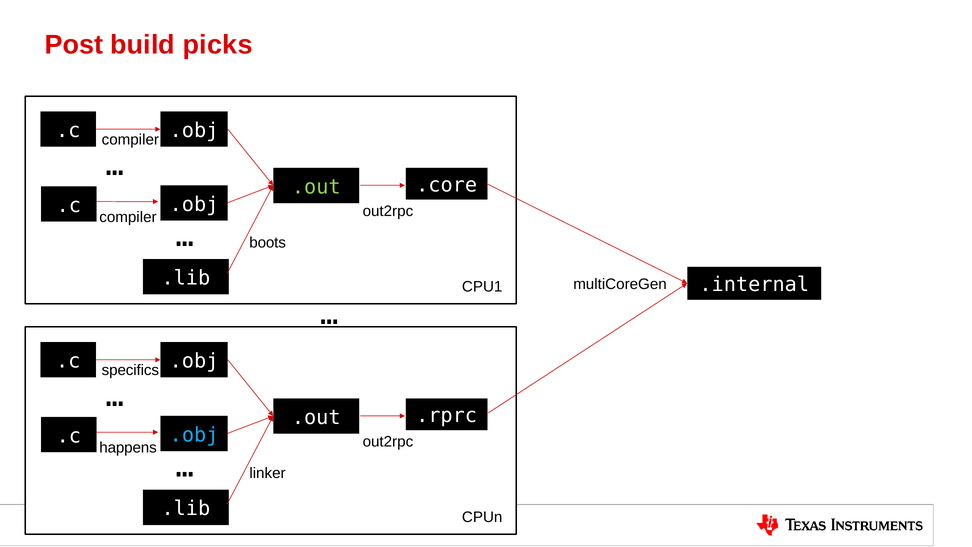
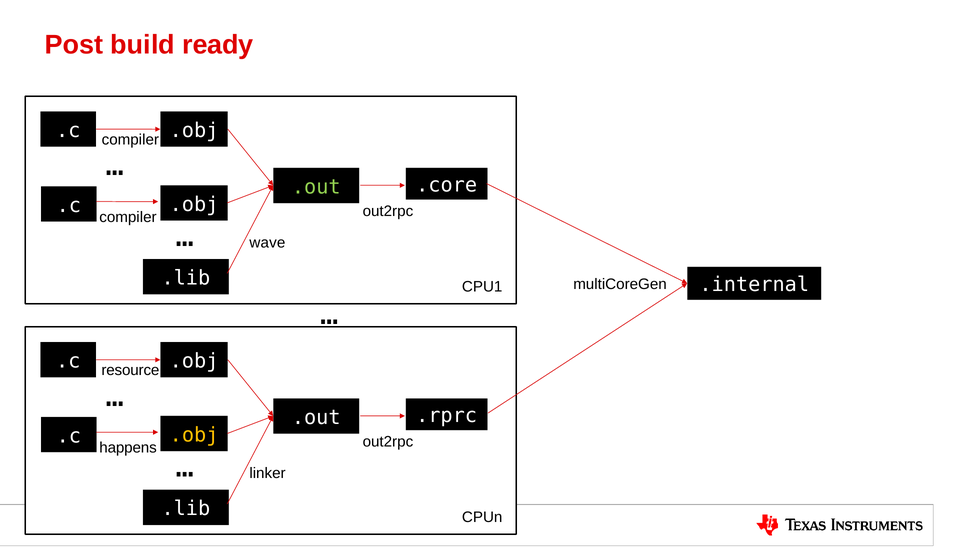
picks: picks -> ready
boots: boots -> wave
specifics: specifics -> resource
.obj at (194, 435) colour: light blue -> yellow
